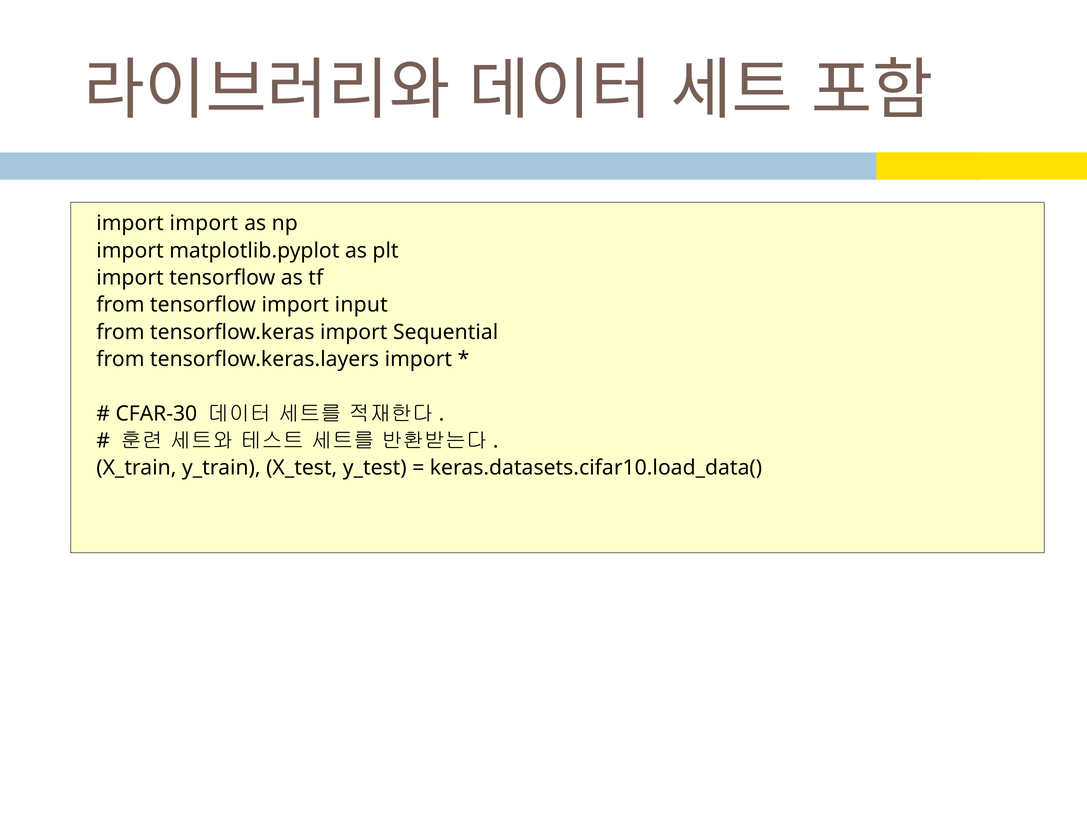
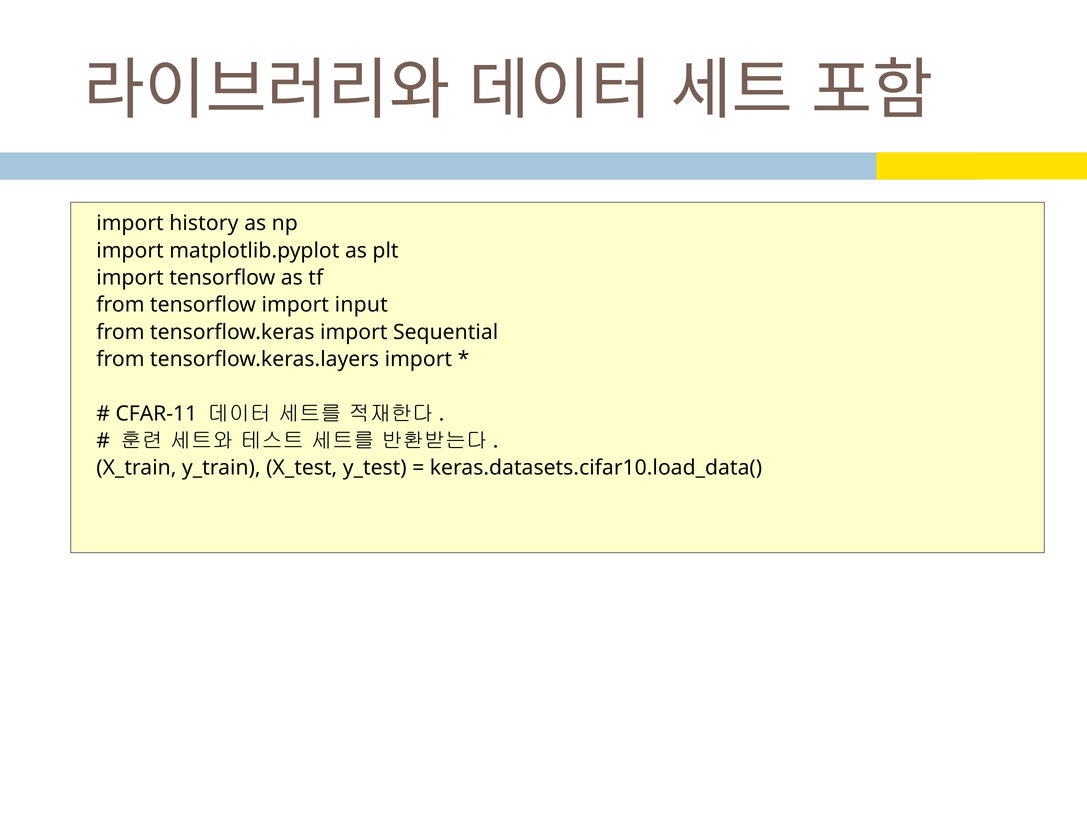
import import: import -> history
CFAR-30: CFAR-30 -> CFAR-11
